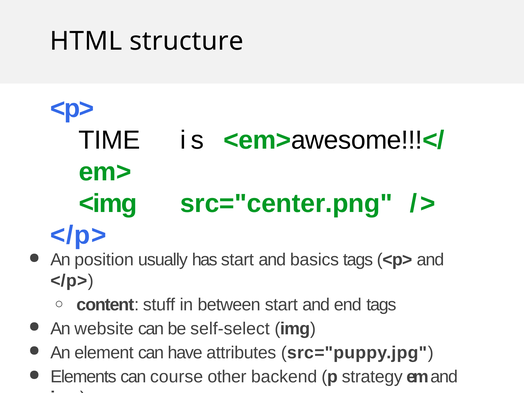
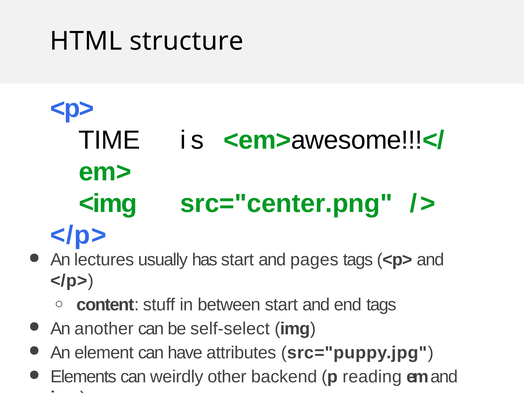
position: position -> lectures
basics: basics -> pages
website: website -> another
course: course -> weirdly
strategy: strategy -> reading
